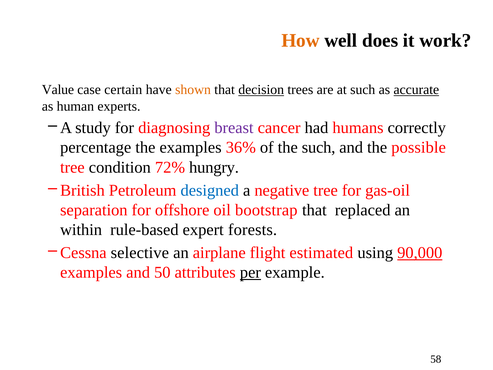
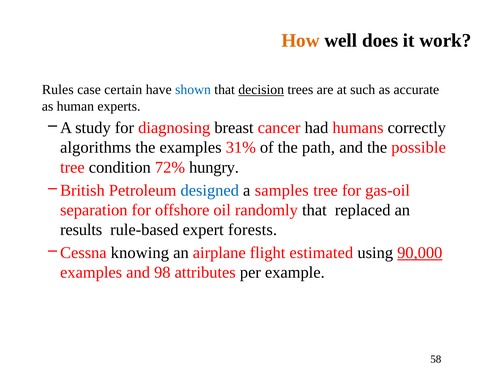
Value: Value -> Rules
shown colour: orange -> blue
accurate underline: present -> none
breast colour: purple -> black
percentage: percentage -> algorithms
36%: 36% -> 31%
the such: such -> path
negative: negative -> samples
bootstrap: bootstrap -> randomly
within: within -> results
selective: selective -> knowing
50: 50 -> 98
per underline: present -> none
